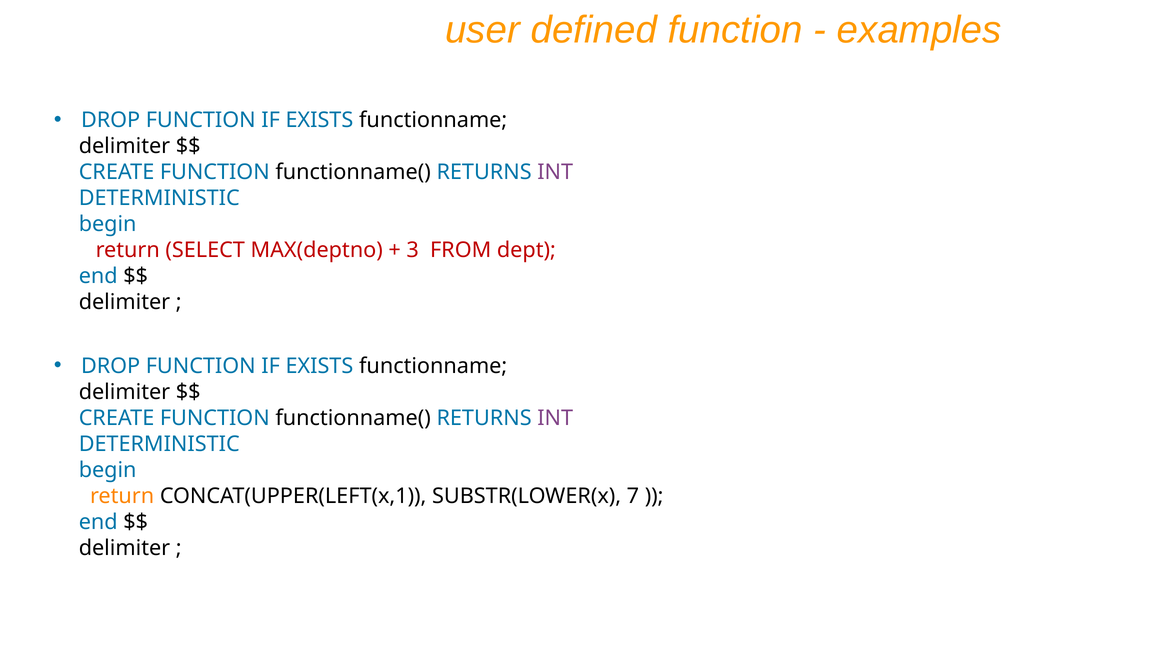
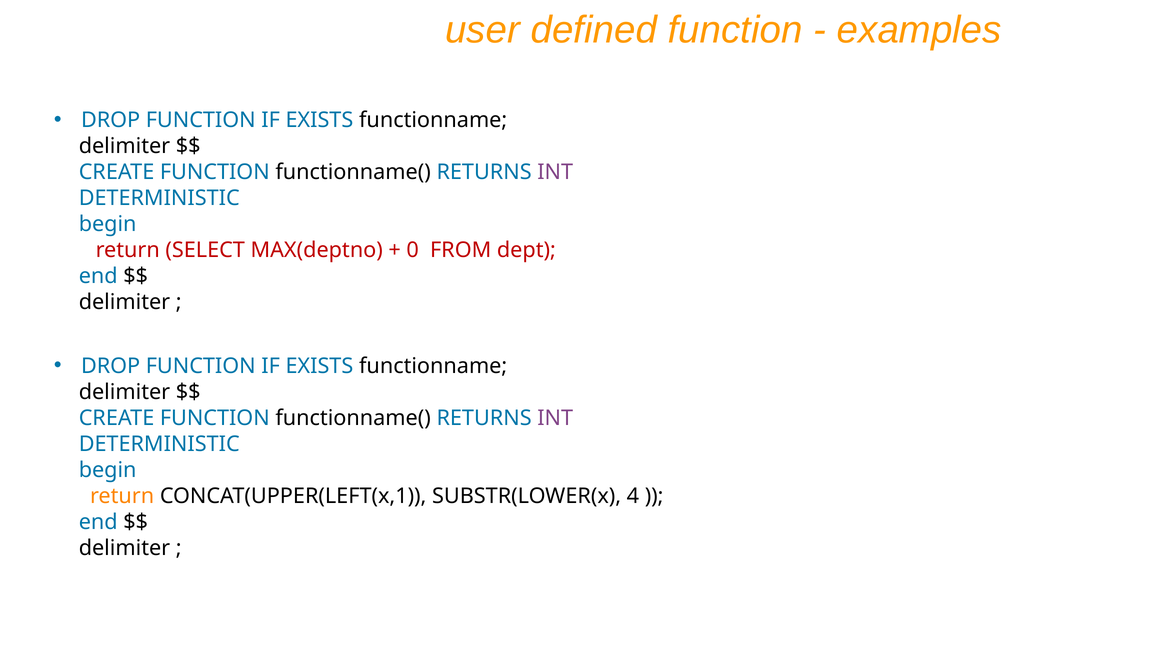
3: 3 -> 0
7: 7 -> 4
